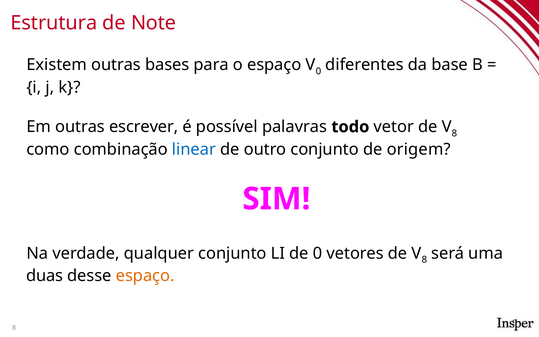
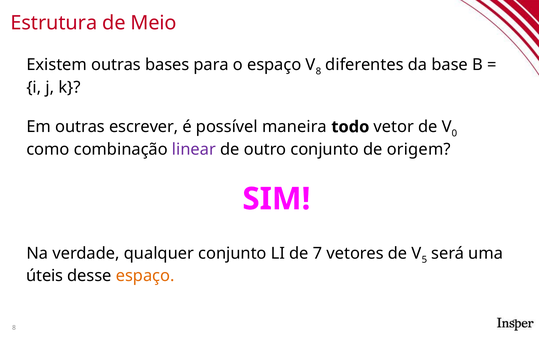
Note: Note -> Meio
0 at (318, 71): 0 -> 8
palavras: palavras -> maneira
8 at (454, 133): 8 -> 0
linear colour: blue -> purple
de 0: 0 -> 7
8 at (424, 260): 8 -> 5
duas: duas -> úteis
